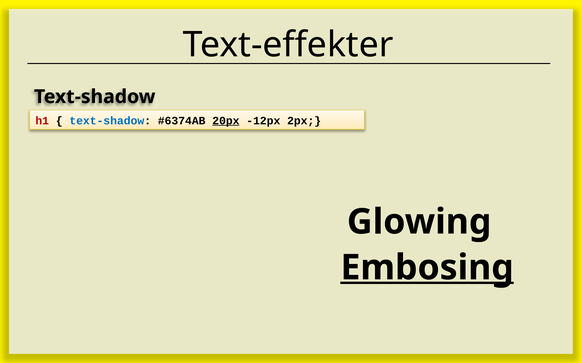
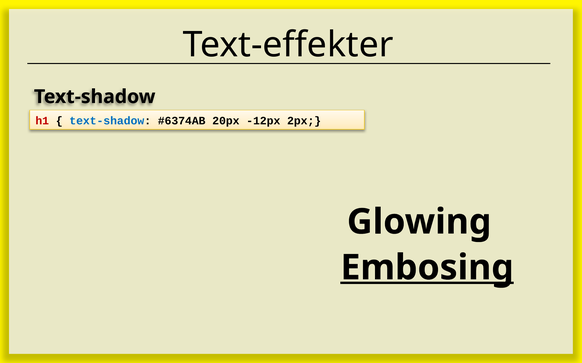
20px underline: present -> none
